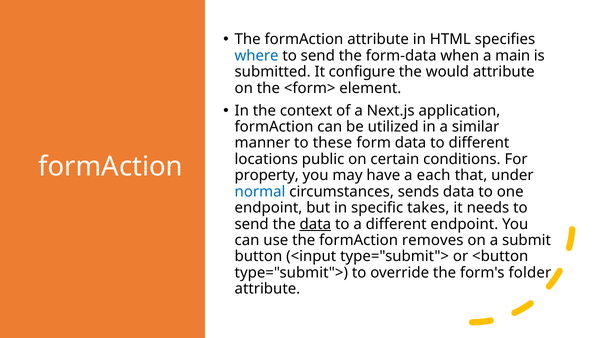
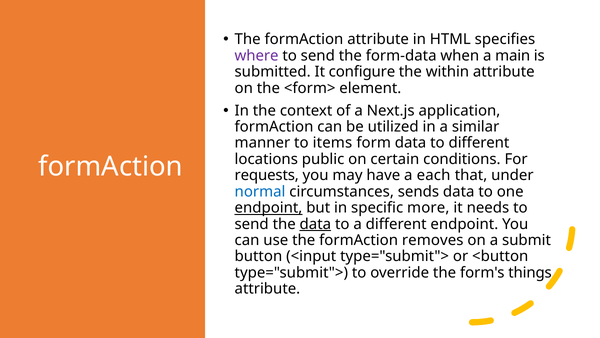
where colour: blue -> purple
would: would -> within
these: these -> items
property: property -> requests
endpoint at (268, 208) underline: none -> present
takes: takes -> more
folder: folder -> things
